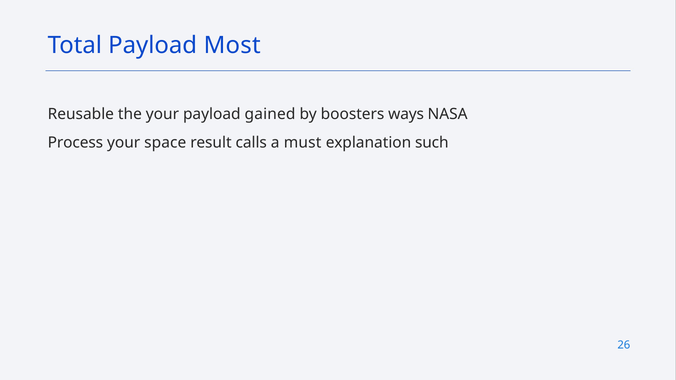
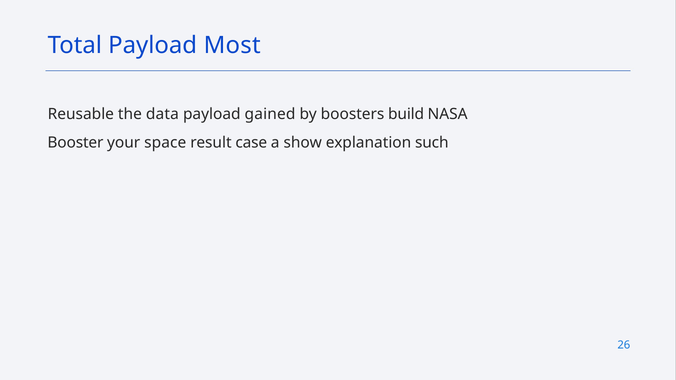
the your: your -> data
ways: ways -> build
Process: Process -> Booster
calls: calls -> case
must: must -> show
